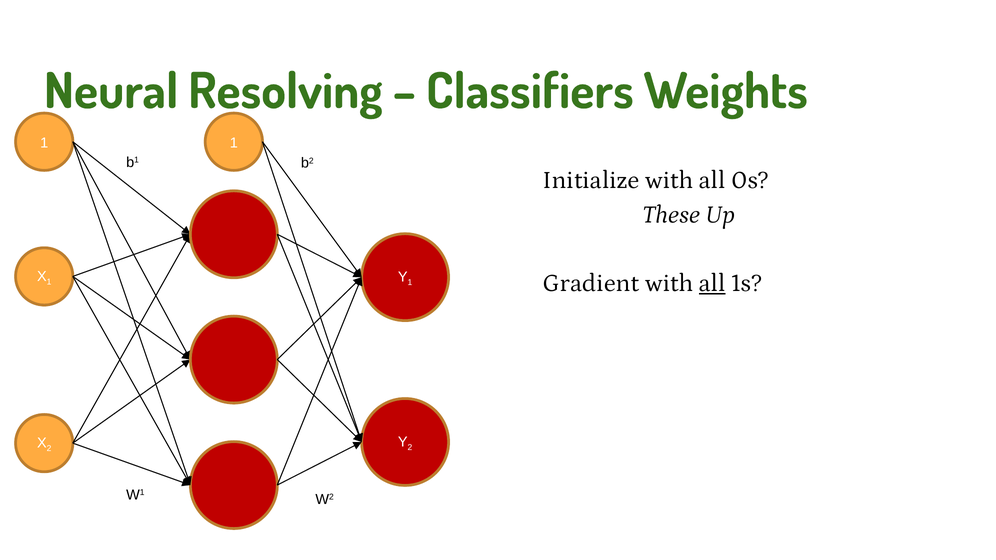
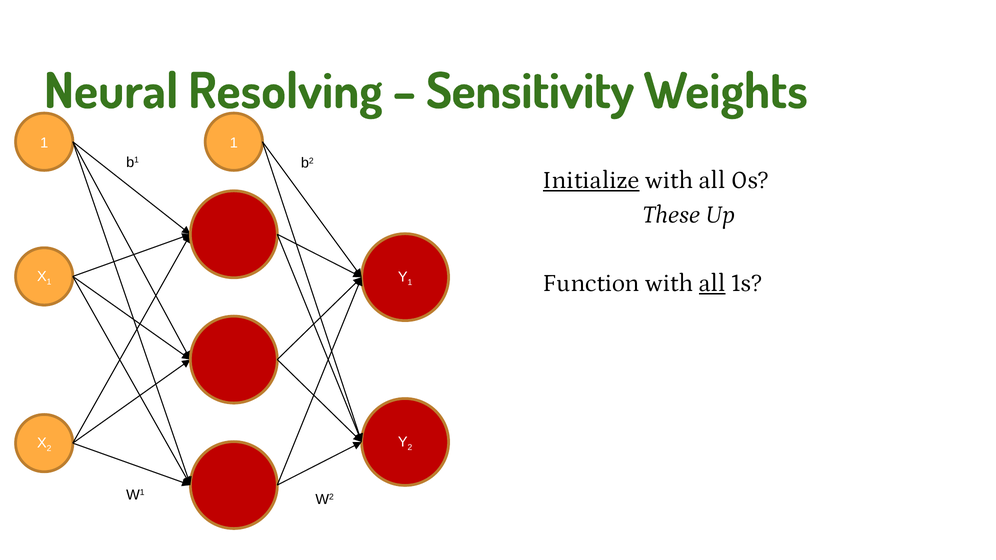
Classifiers: Classifiers -> Sensitivity
Initialize underline: none -> present
Gradient: Gradient -> Function
